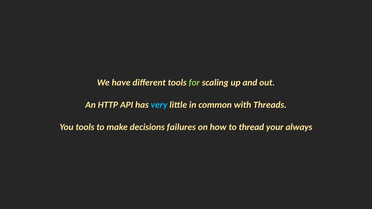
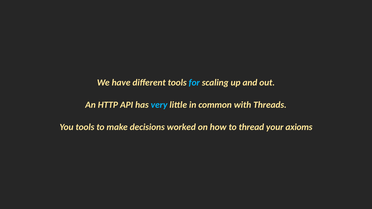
for colour: light green -> light blue
failures: failures -> worked
always: always -> axioms
